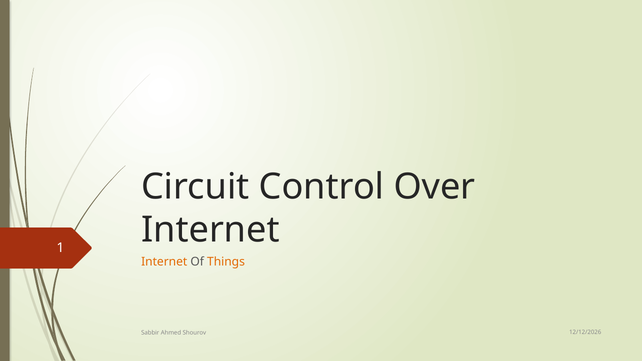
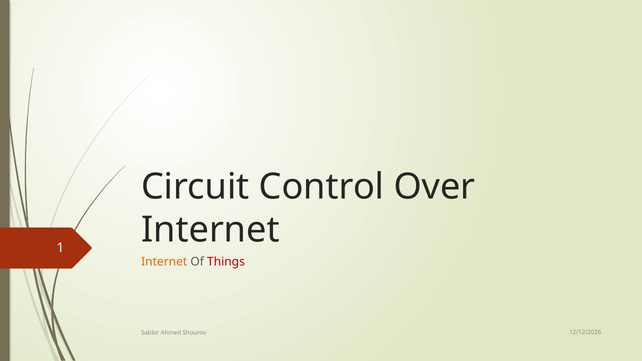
Things colour: orange -> red
